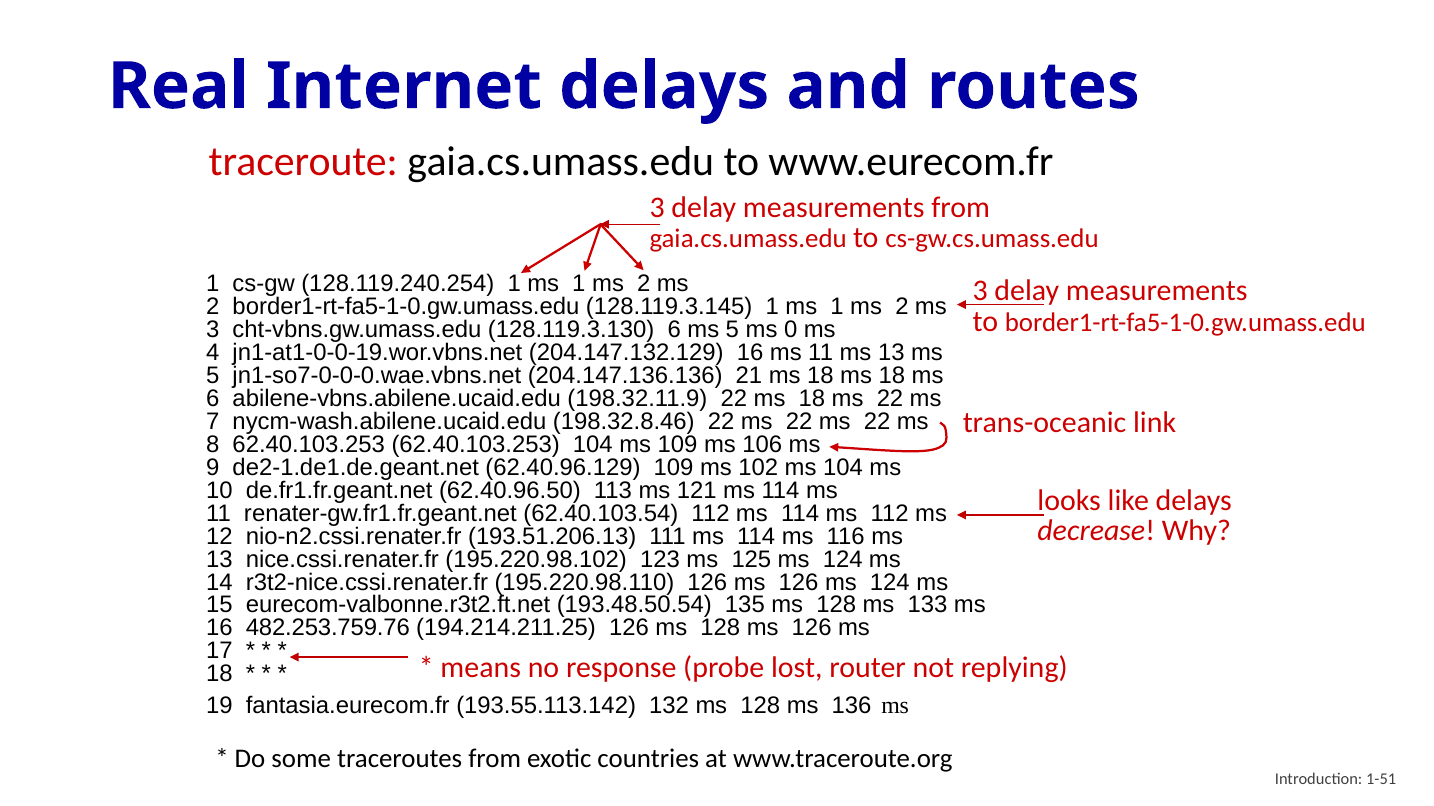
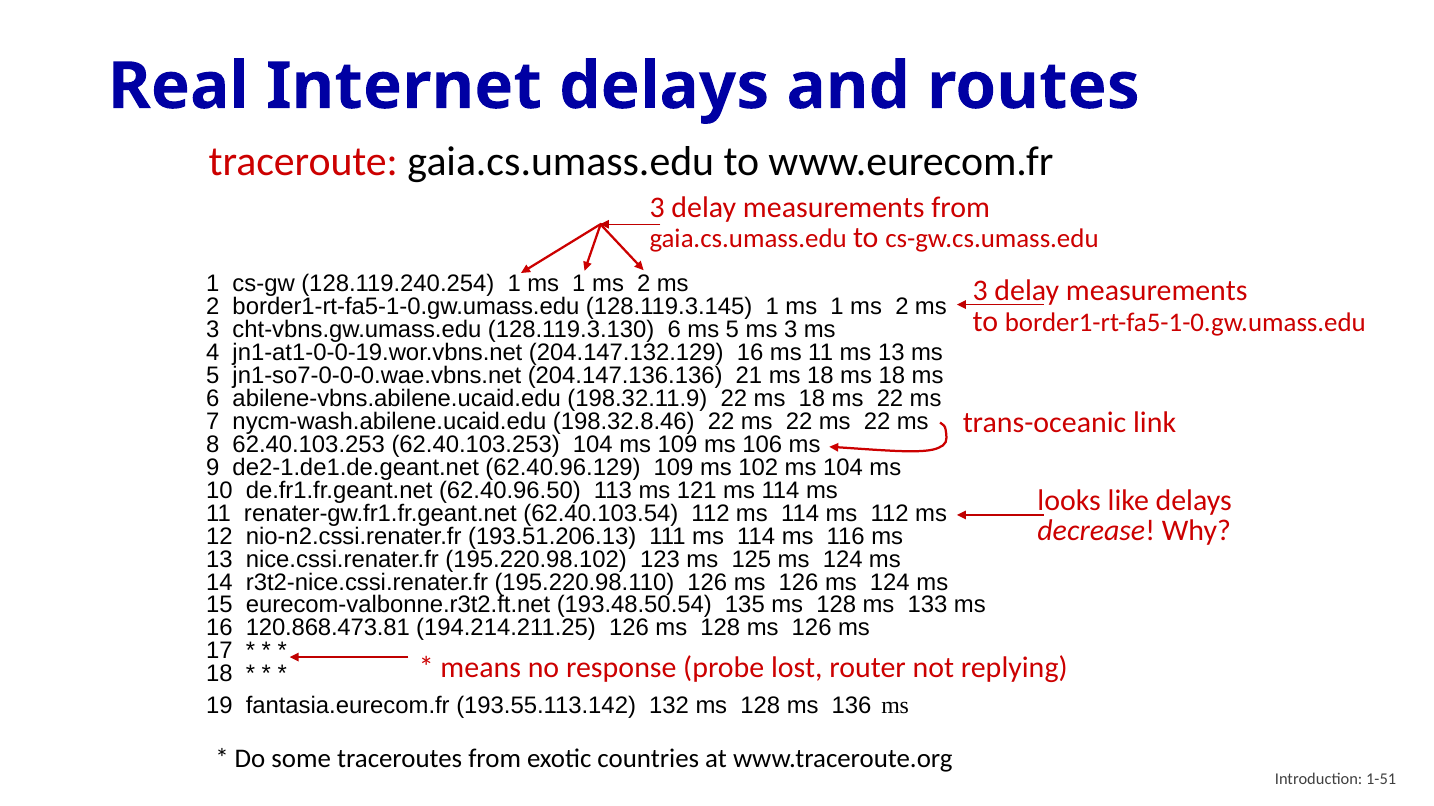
5 ms 0: 0 -> 3
482.253.759.76: 482.253.759.76 -> 120.868.473.81
